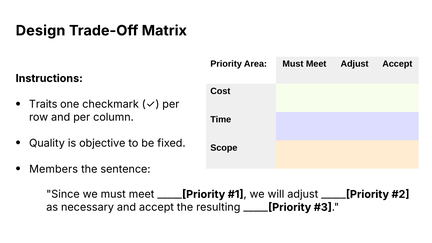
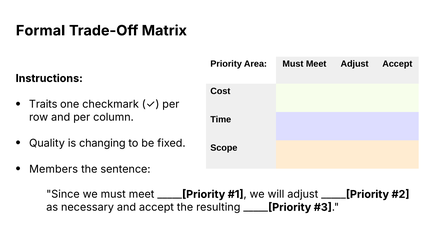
Design: Design -> Formal
objective: objective -> changing
